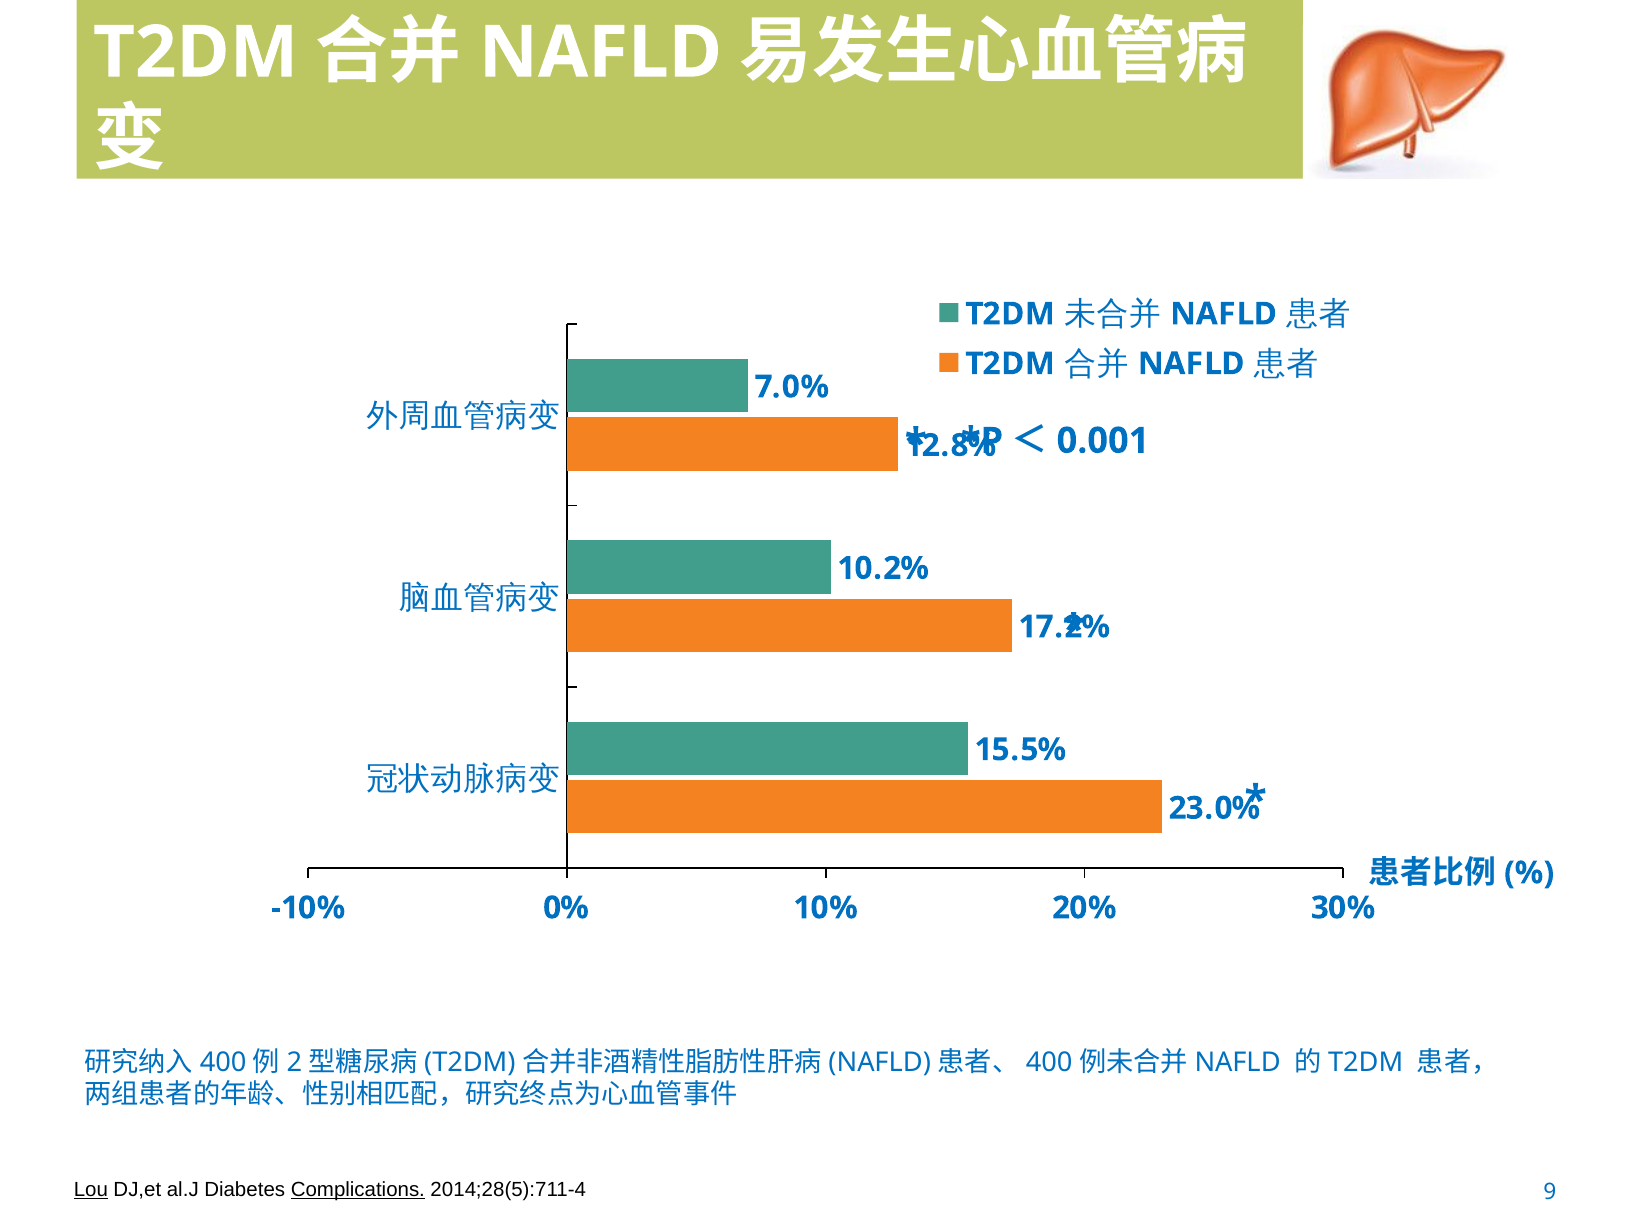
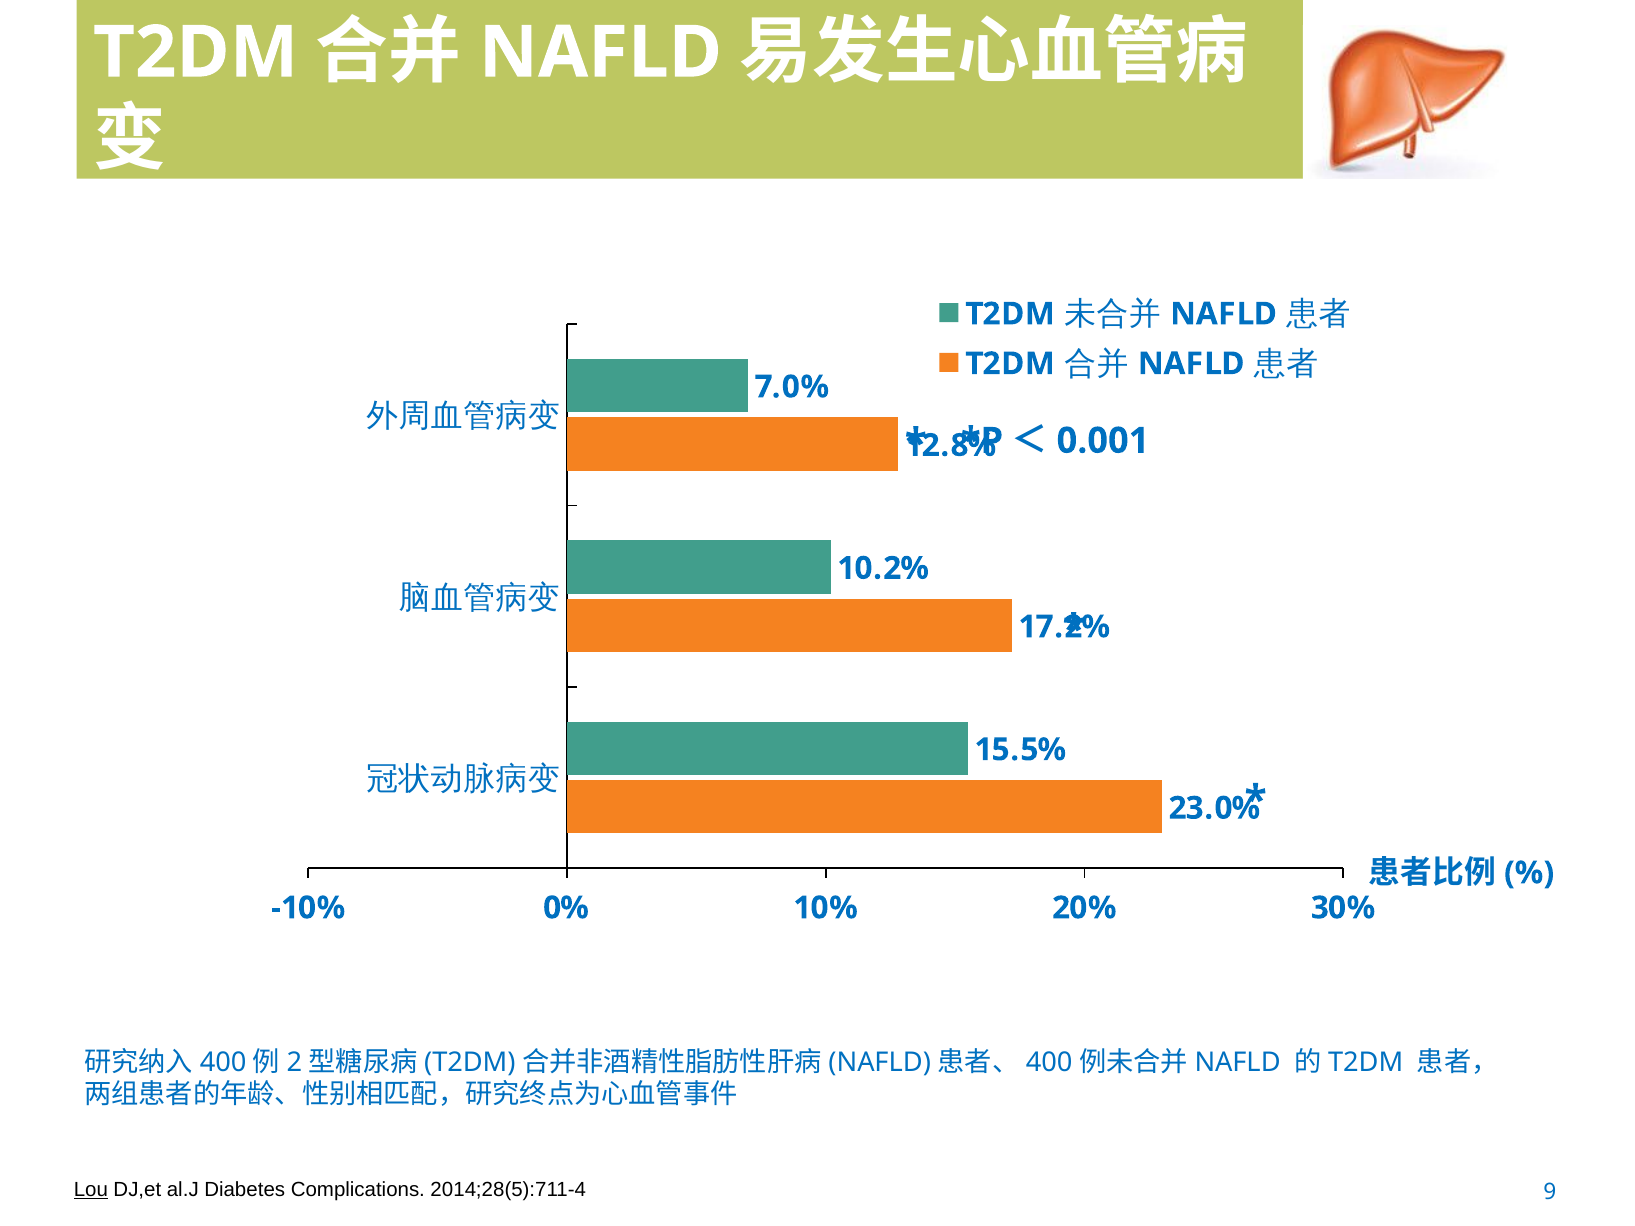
Complications underline: present -> none
